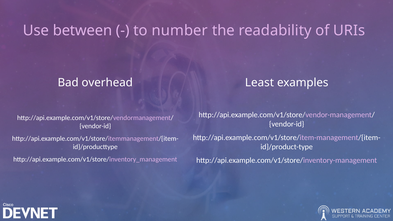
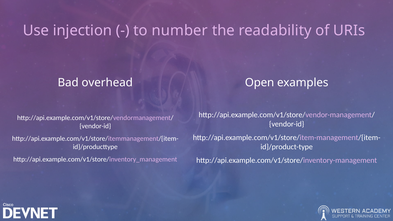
between: between -> injection
Least: Least -> Open
